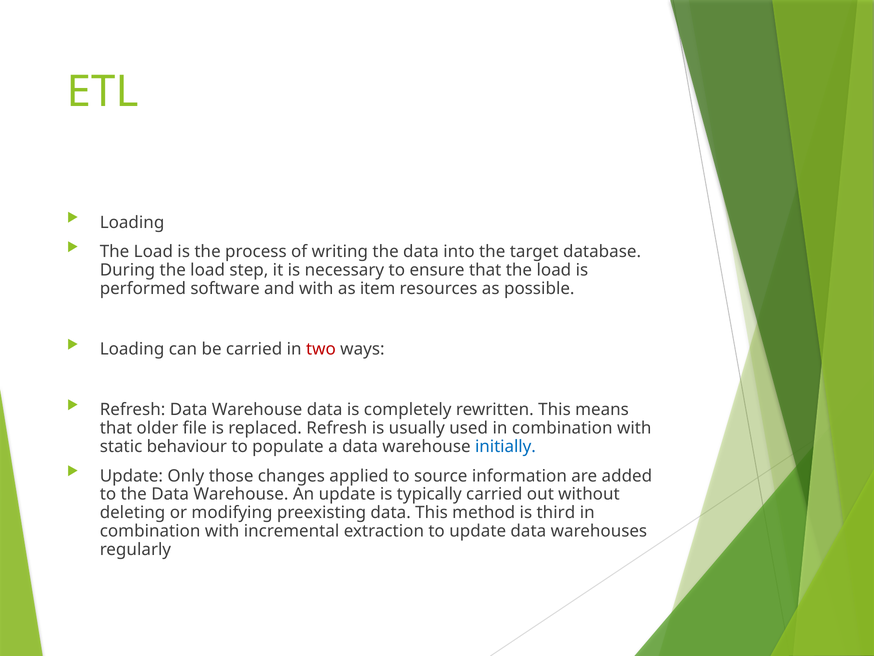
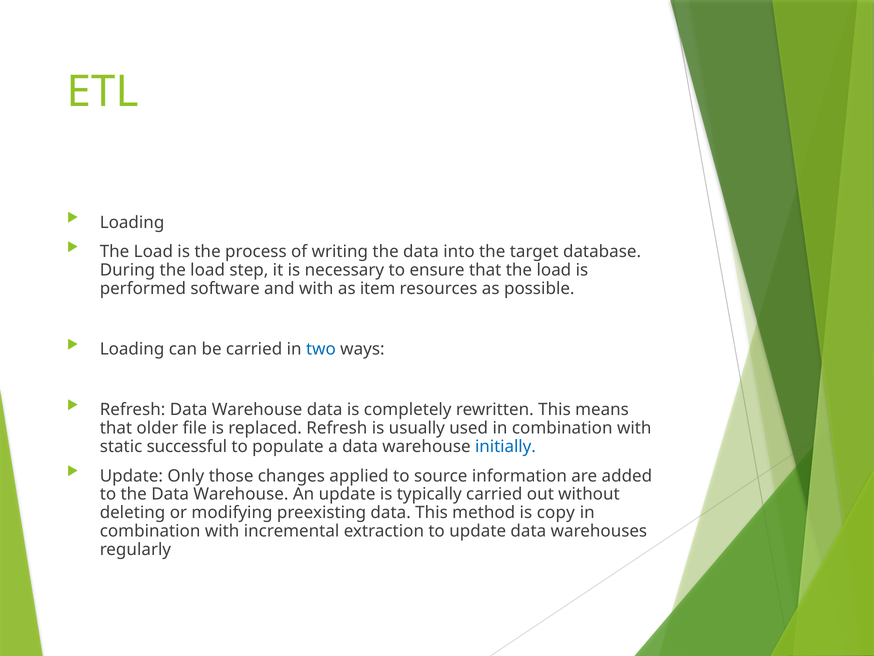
two colour: red -> blue
behaviour: behaviour -> successful
third: third -> copy
